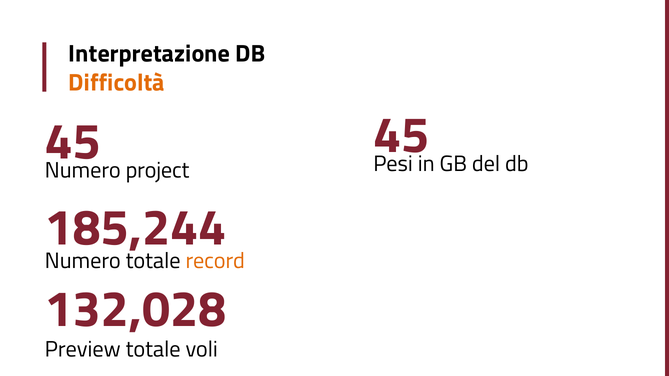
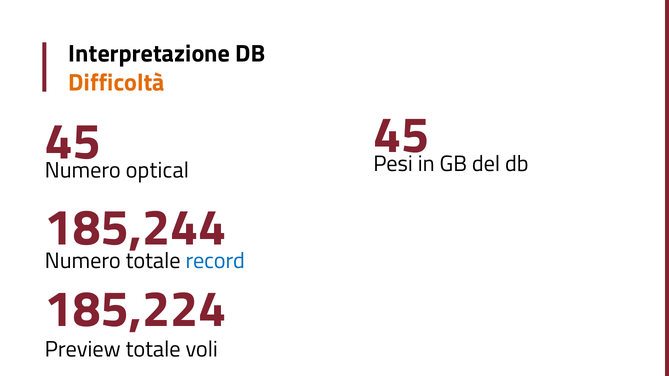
project: project -> optical
record colour: orange -> blue
132,028: 132,028 -> 185,224
